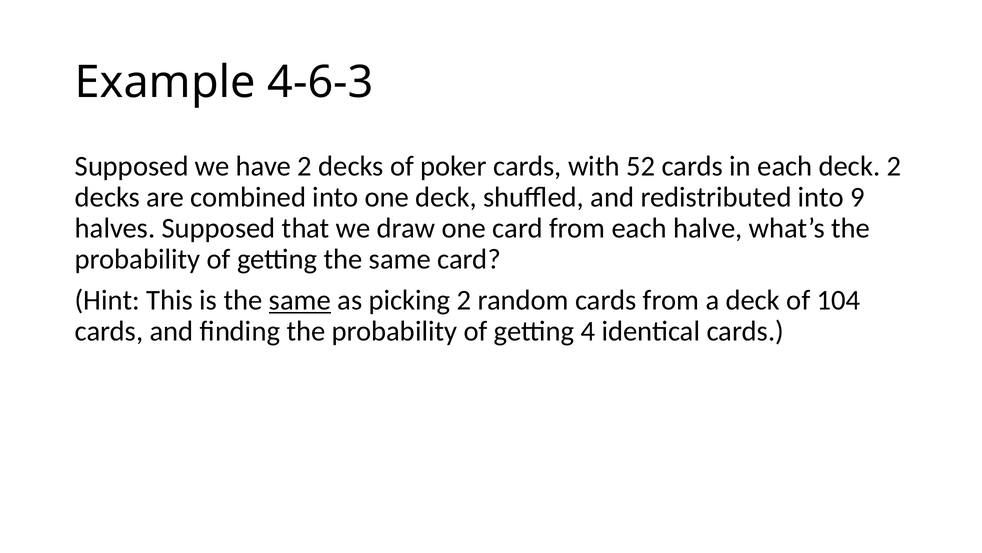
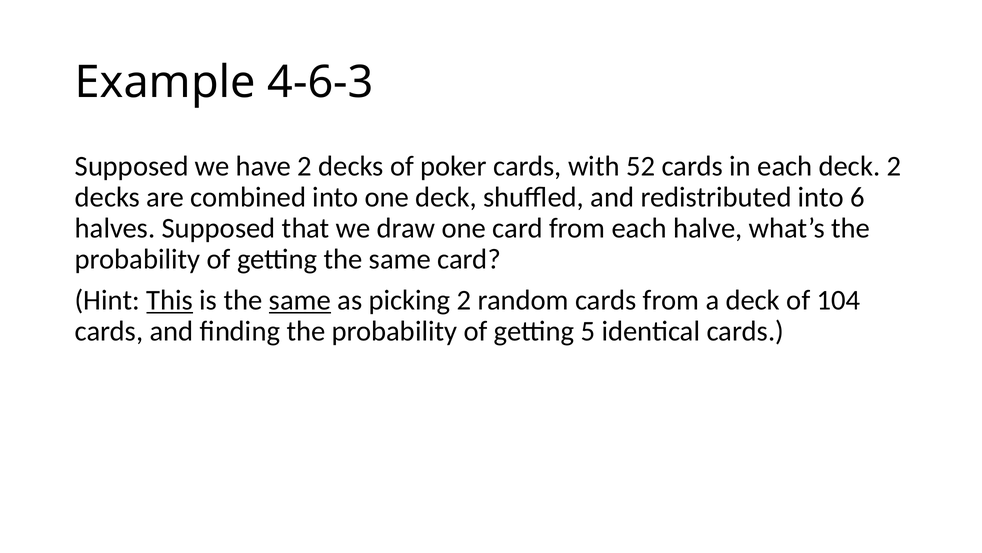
9: 9 -> 6
This underline: none -> present
4: 4 -> 5
